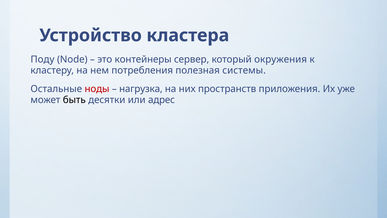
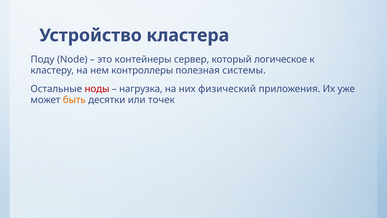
окружения: окружения -> логическое
потребления: потребления -> контроллеры
пространств: пространств -> физический
быть colour: black -> orange
адрес: адрес -> точек
